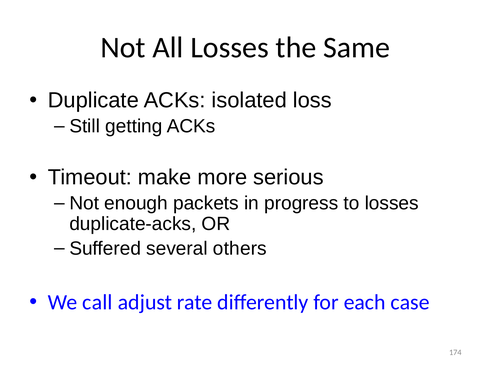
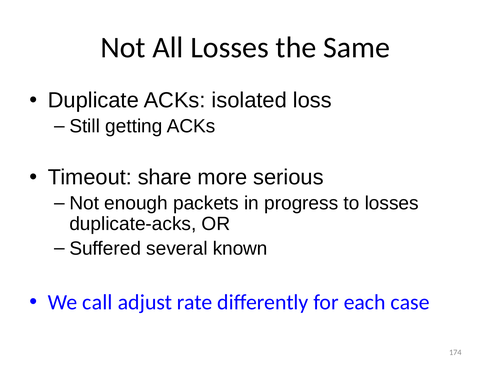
make: make -> share
others: others -> known
